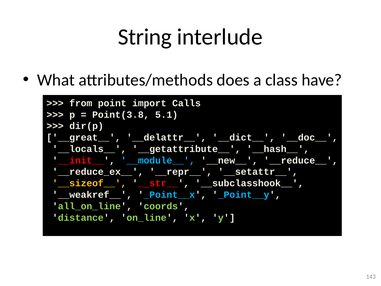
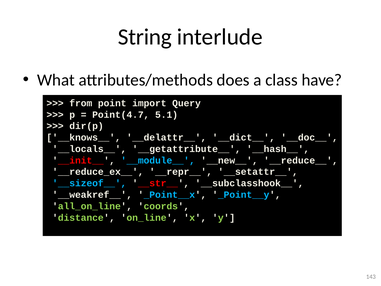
Calls: Calls -> Query
Point(3.8: Point(3.8 -> Point(4.7
__great__: __great__ -> __knows__
__sizeof__ colour: yellow -> light blue
